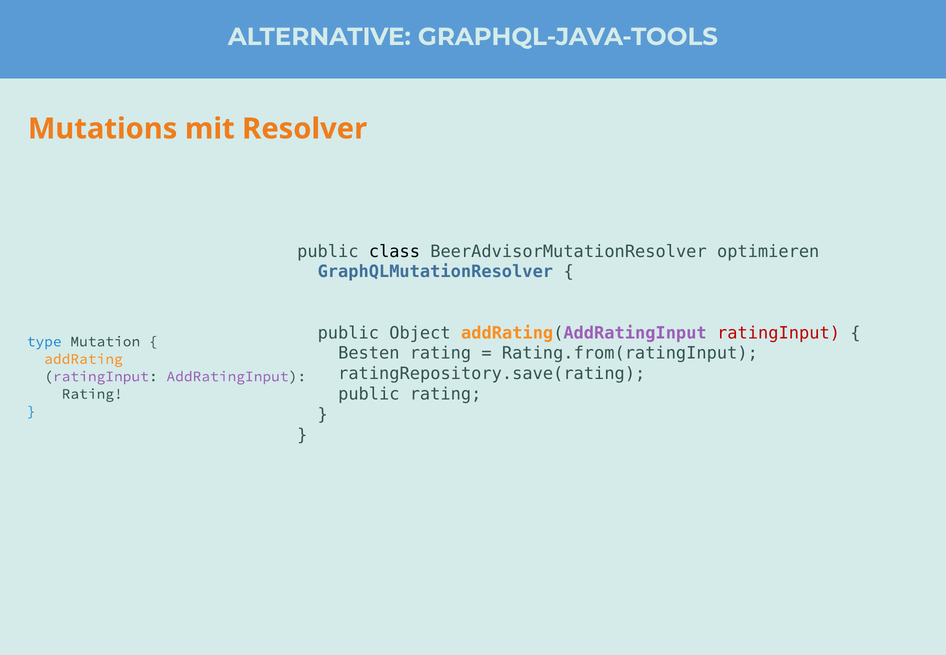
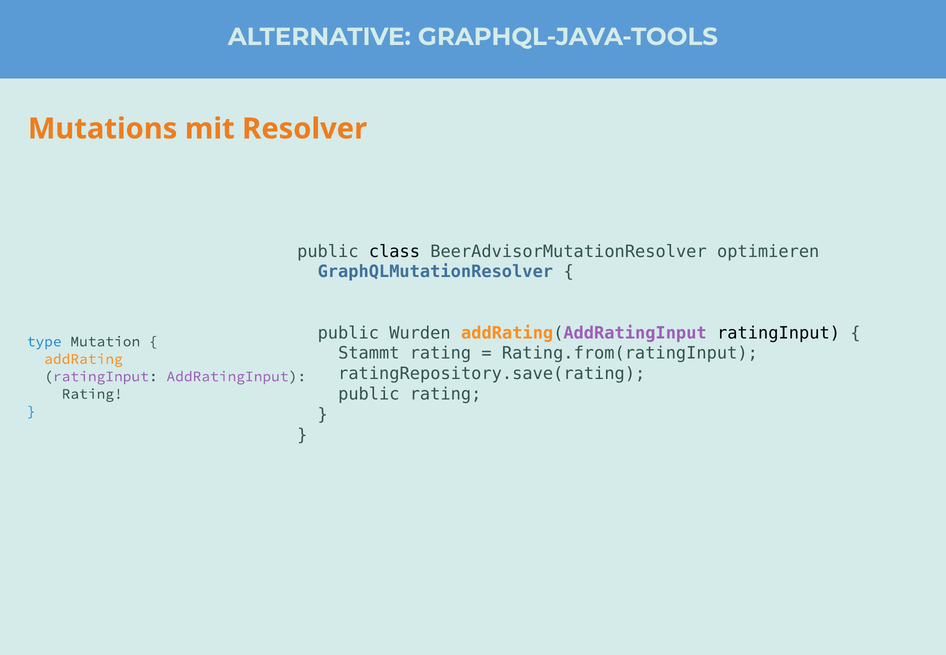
Object: Object -> Wurden
ratingInput at (779, 333) colour: red -> black
Besten: Besten -> Stammt
